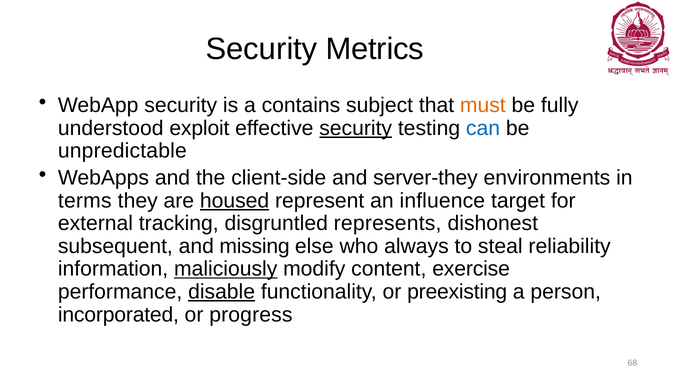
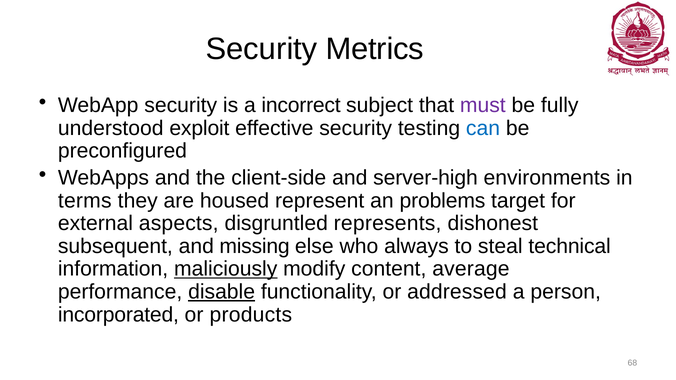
contains: contains -> incorrect
must colour: orange -> purple
security at (356, 128) underline: present -> none
unpredictable: unpredictable -> preconfigured
server-they: server-they -> server-high
housed underline: present -> none
influence: influence -> problems
tracking: tracking -> aspects
reliability: reliability -> technical
exercise: exercise -> average
preexisting: preexisting -> addressed
progress: progress -> products
